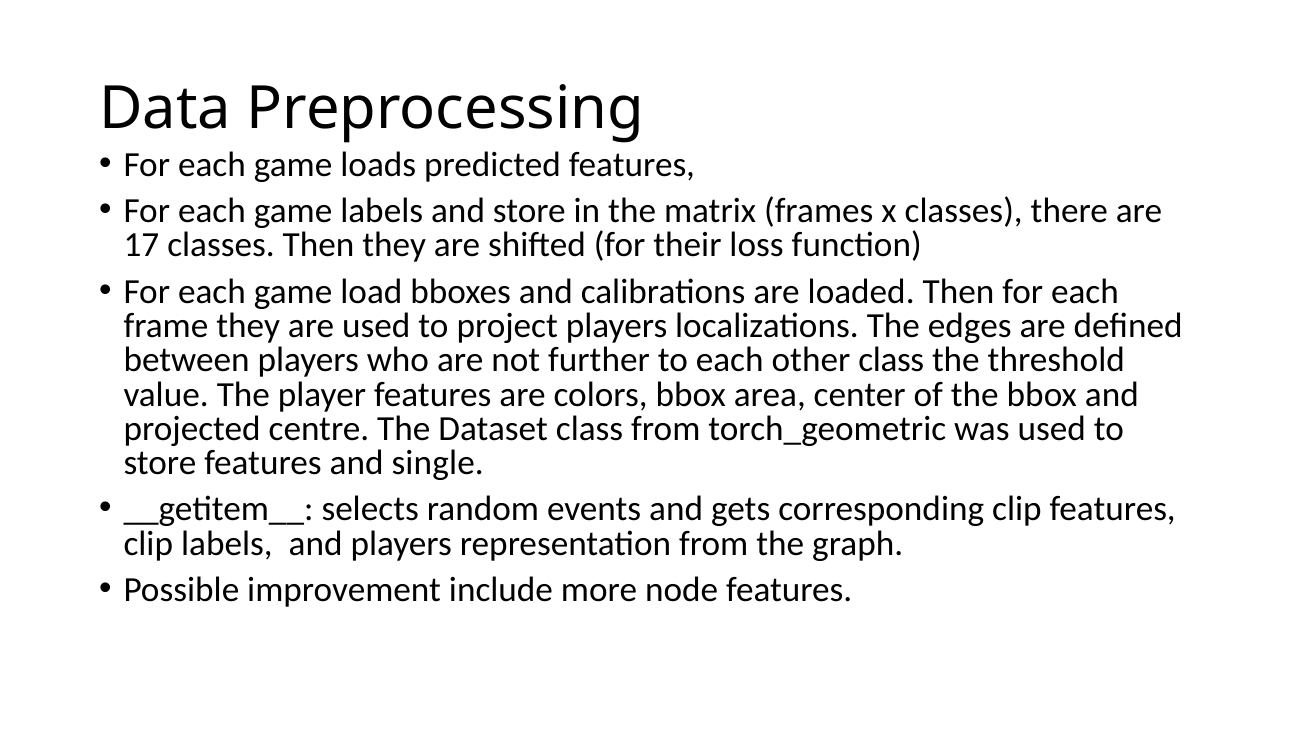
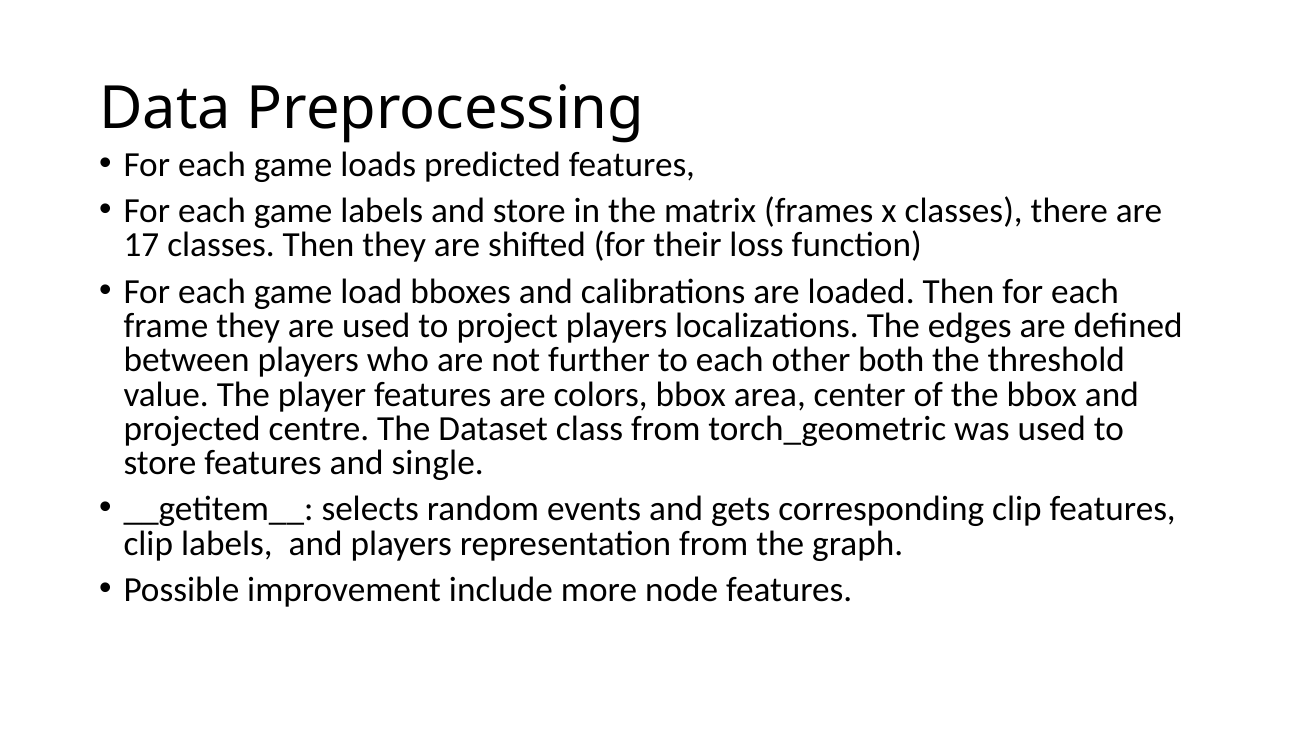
other class: class -> both
